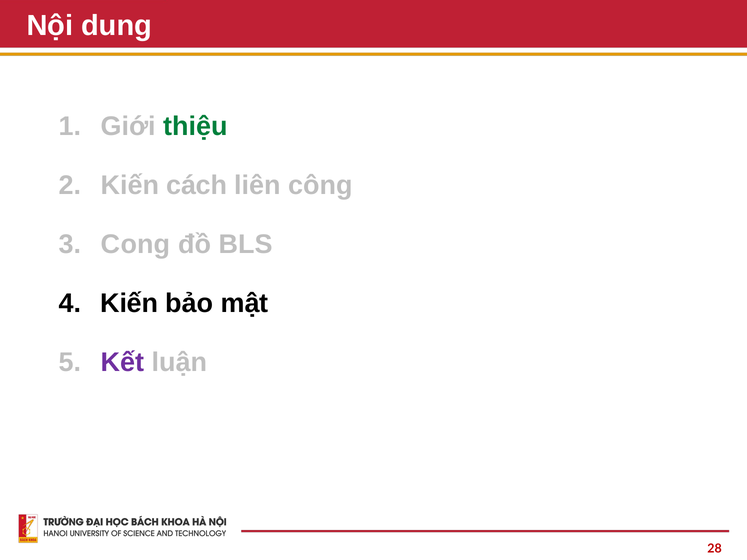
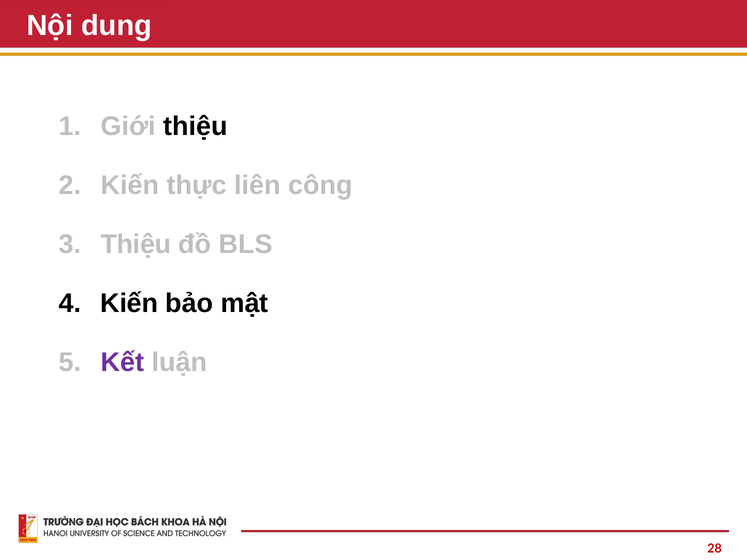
thiệu at (195, 126) colour: green -> black
cách: cách -> thực
Cong at (136, 244): Cong -> Thiệu
